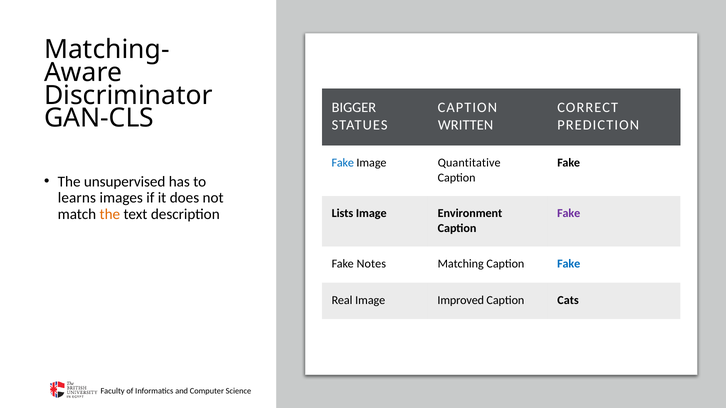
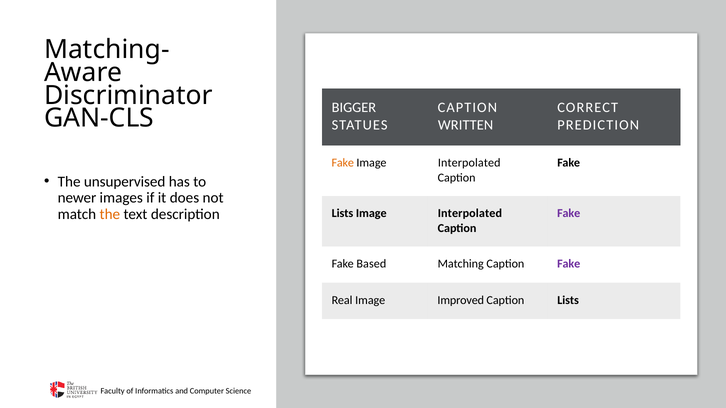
Fake at (343, 163) colour: blue -> orange
Quantitative at (469, 163): Quantitative -> Interpolated
learns: learns -> newer
Environment at (470, 214): Environment -> Interpolated
Notes: Notes -> Based
Fake at (569, 264) colour: blue -> purple
Caption Cats: Cats -> Lists
